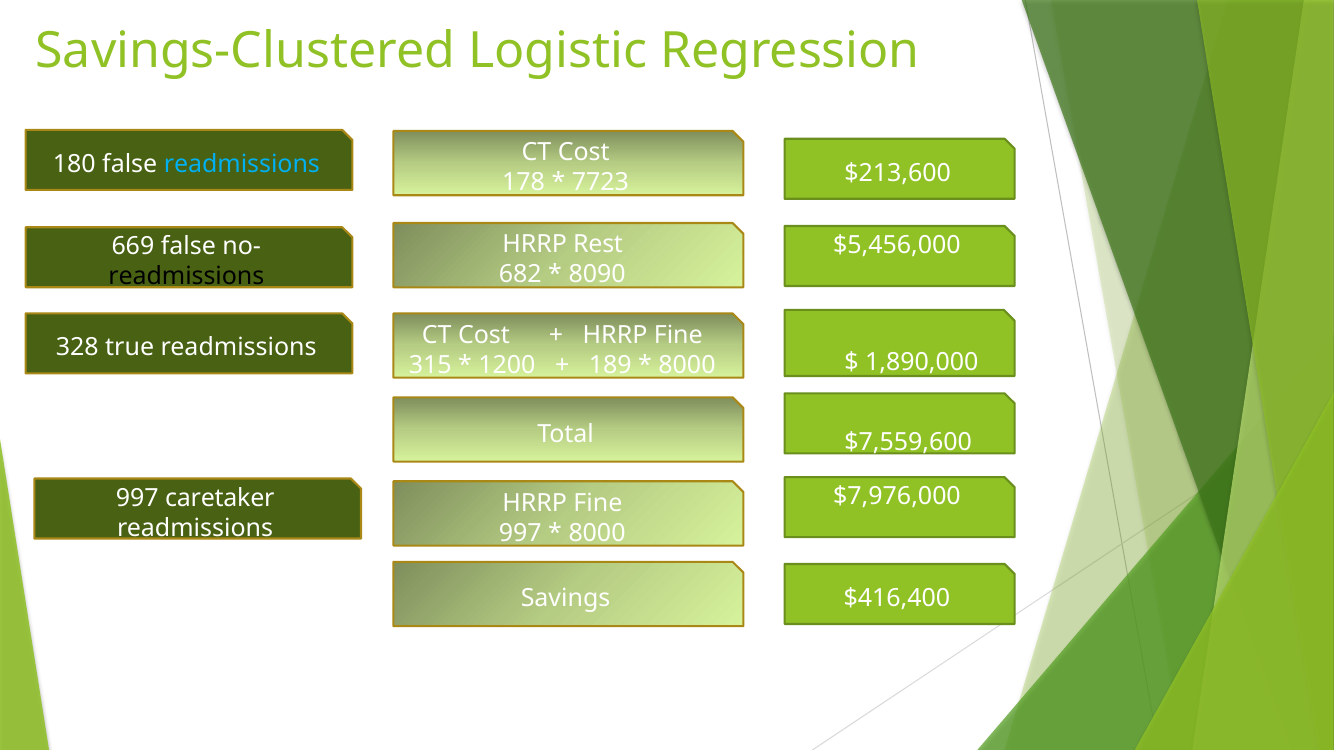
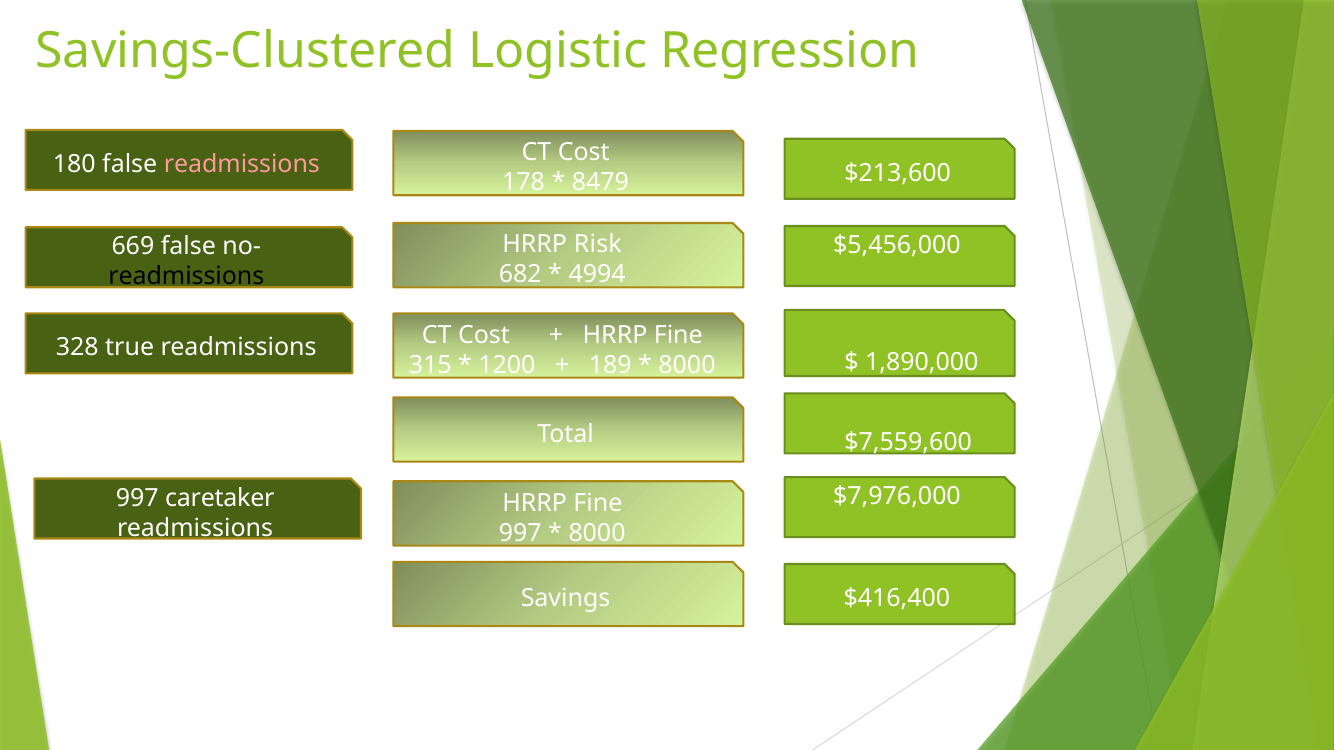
readmissions at (242, 164) colour: light blue -> pink
7723: 7723 -> 8479
Rest: Rest -> Risk
8090: 8090 -> 4994
